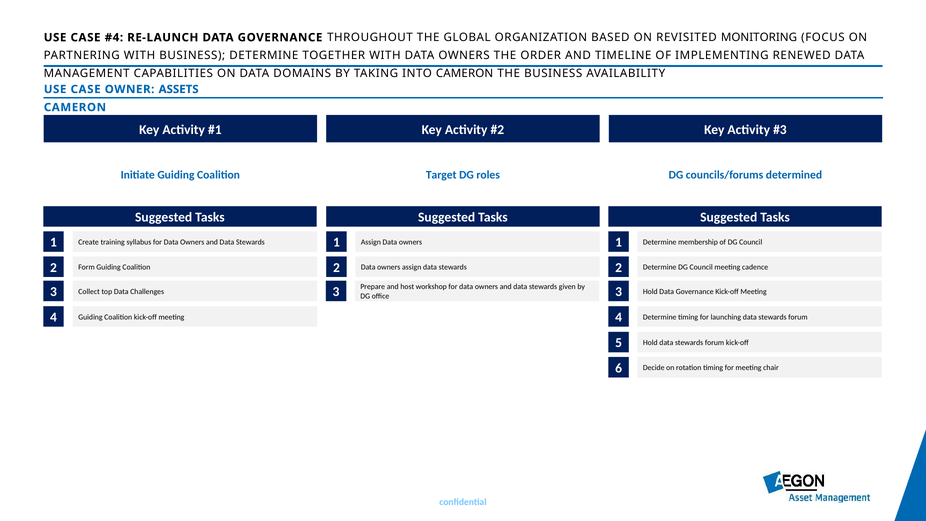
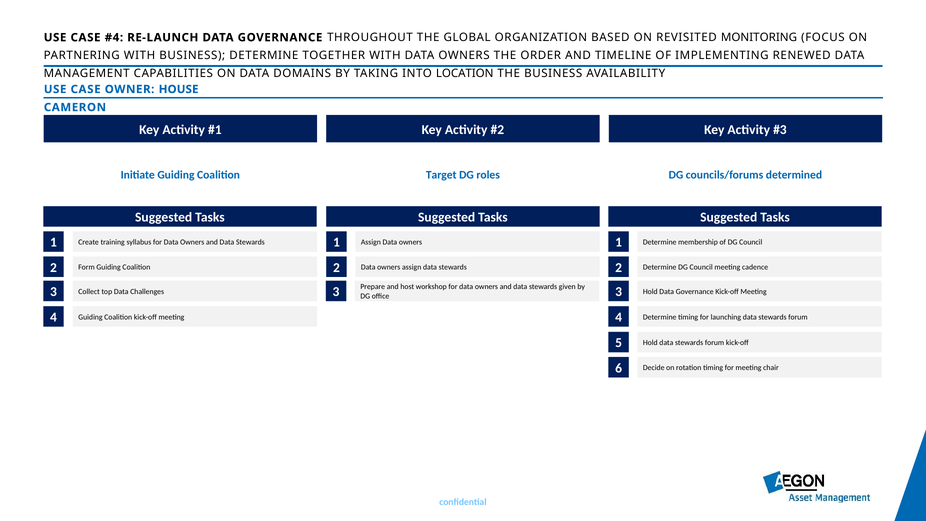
INTO CAMERON: CAMERON -> LOCATION
ASSETS: ASSETS -> HOUSE
